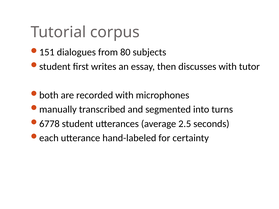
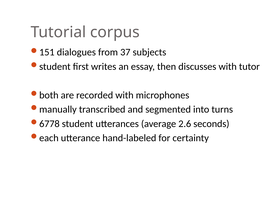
80: 80 -> 37
2.5: 2.5 -> 2.6
